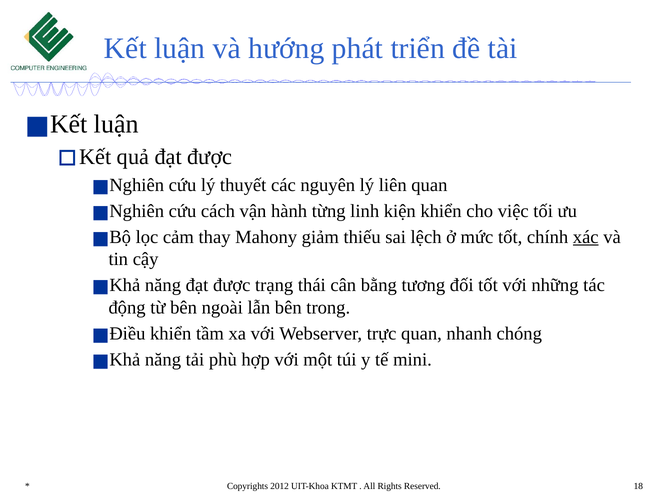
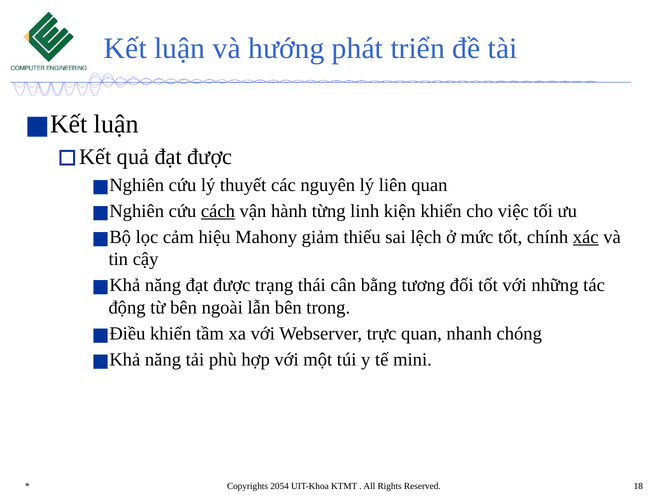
cách underline: none -> present
thay: thay -> hiệu
2012: 2012 -> 2054
